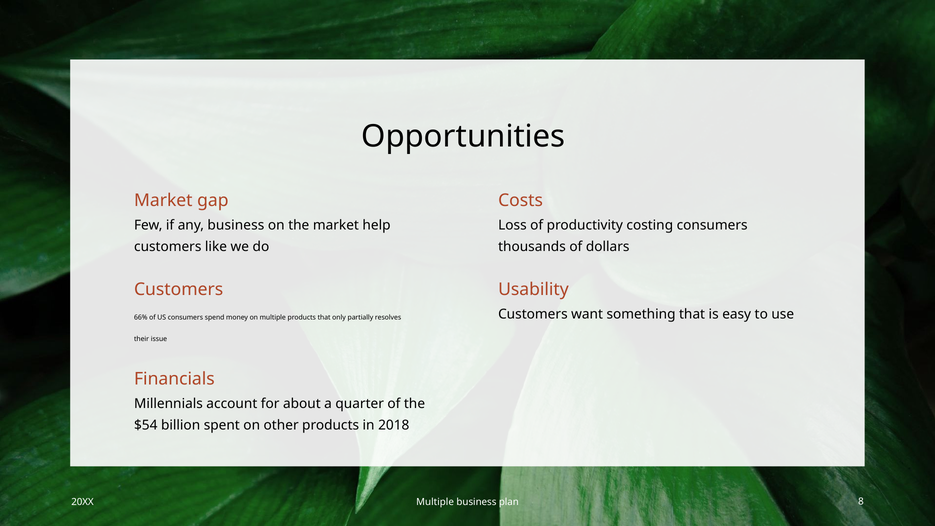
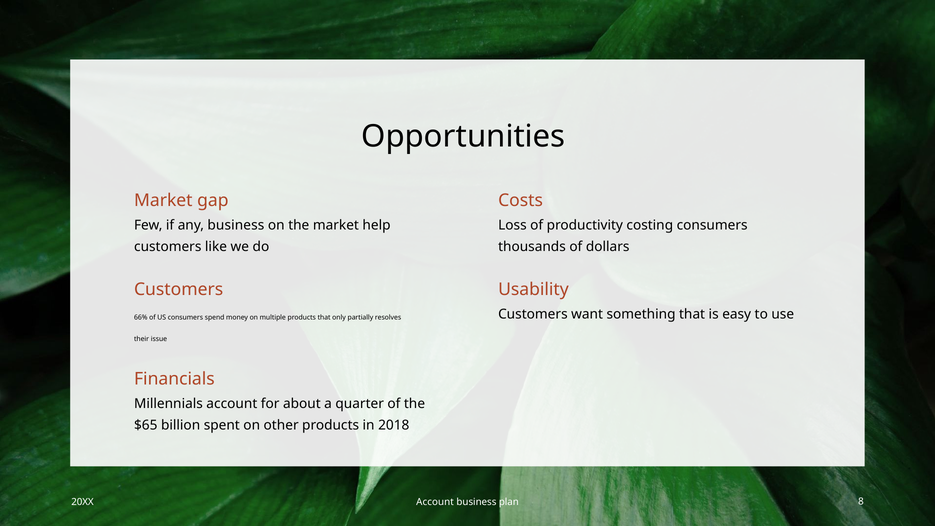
$54: $54 -> $65
20XX Multiple: Multiple -> Account
